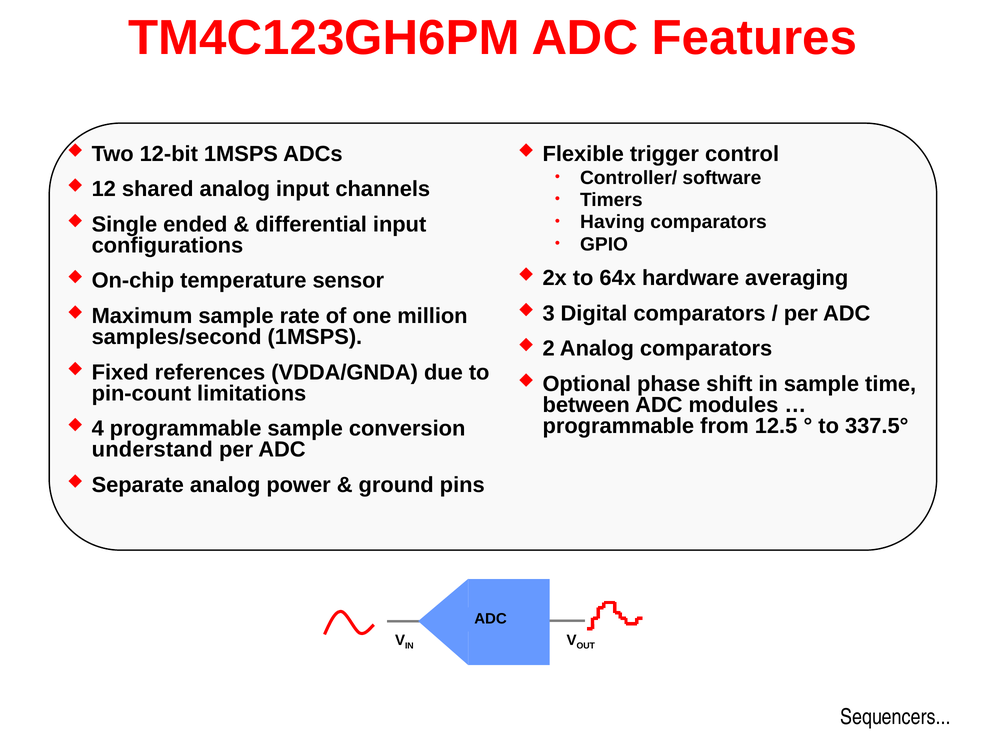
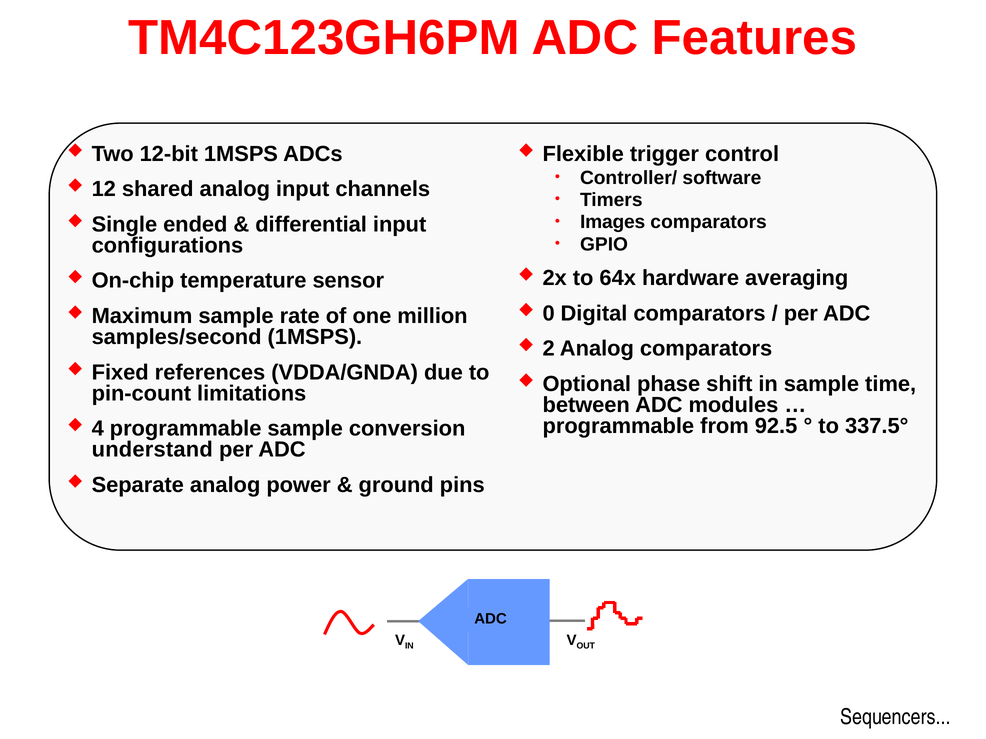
Having: Having -> Images
3: 3 -> 0
12.5: 12.5 -> 92.5
